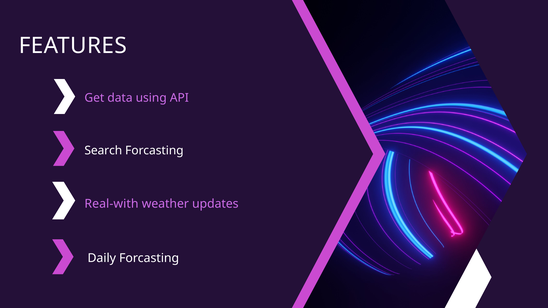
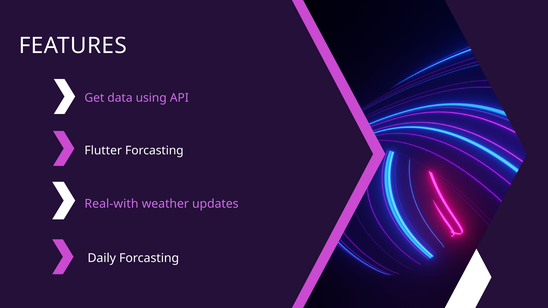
Search: Search -> Flutter
